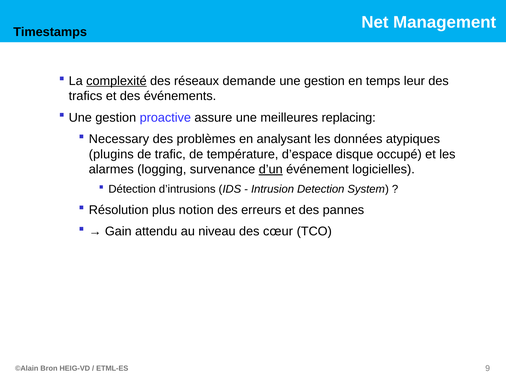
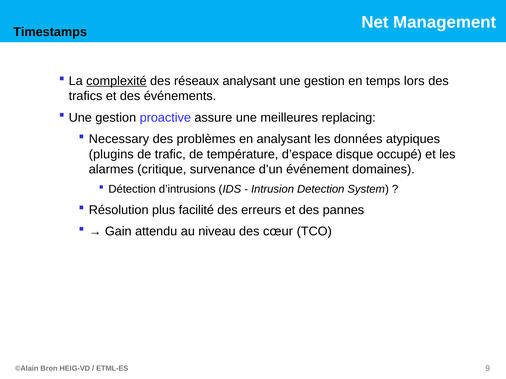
réseaux demande: demande -> analysant
leur: leur -> lors
logging: logging -> critique
d’un underline: present -> none
logicielles: logicielles -> domaines
notion: notion -> facilité
